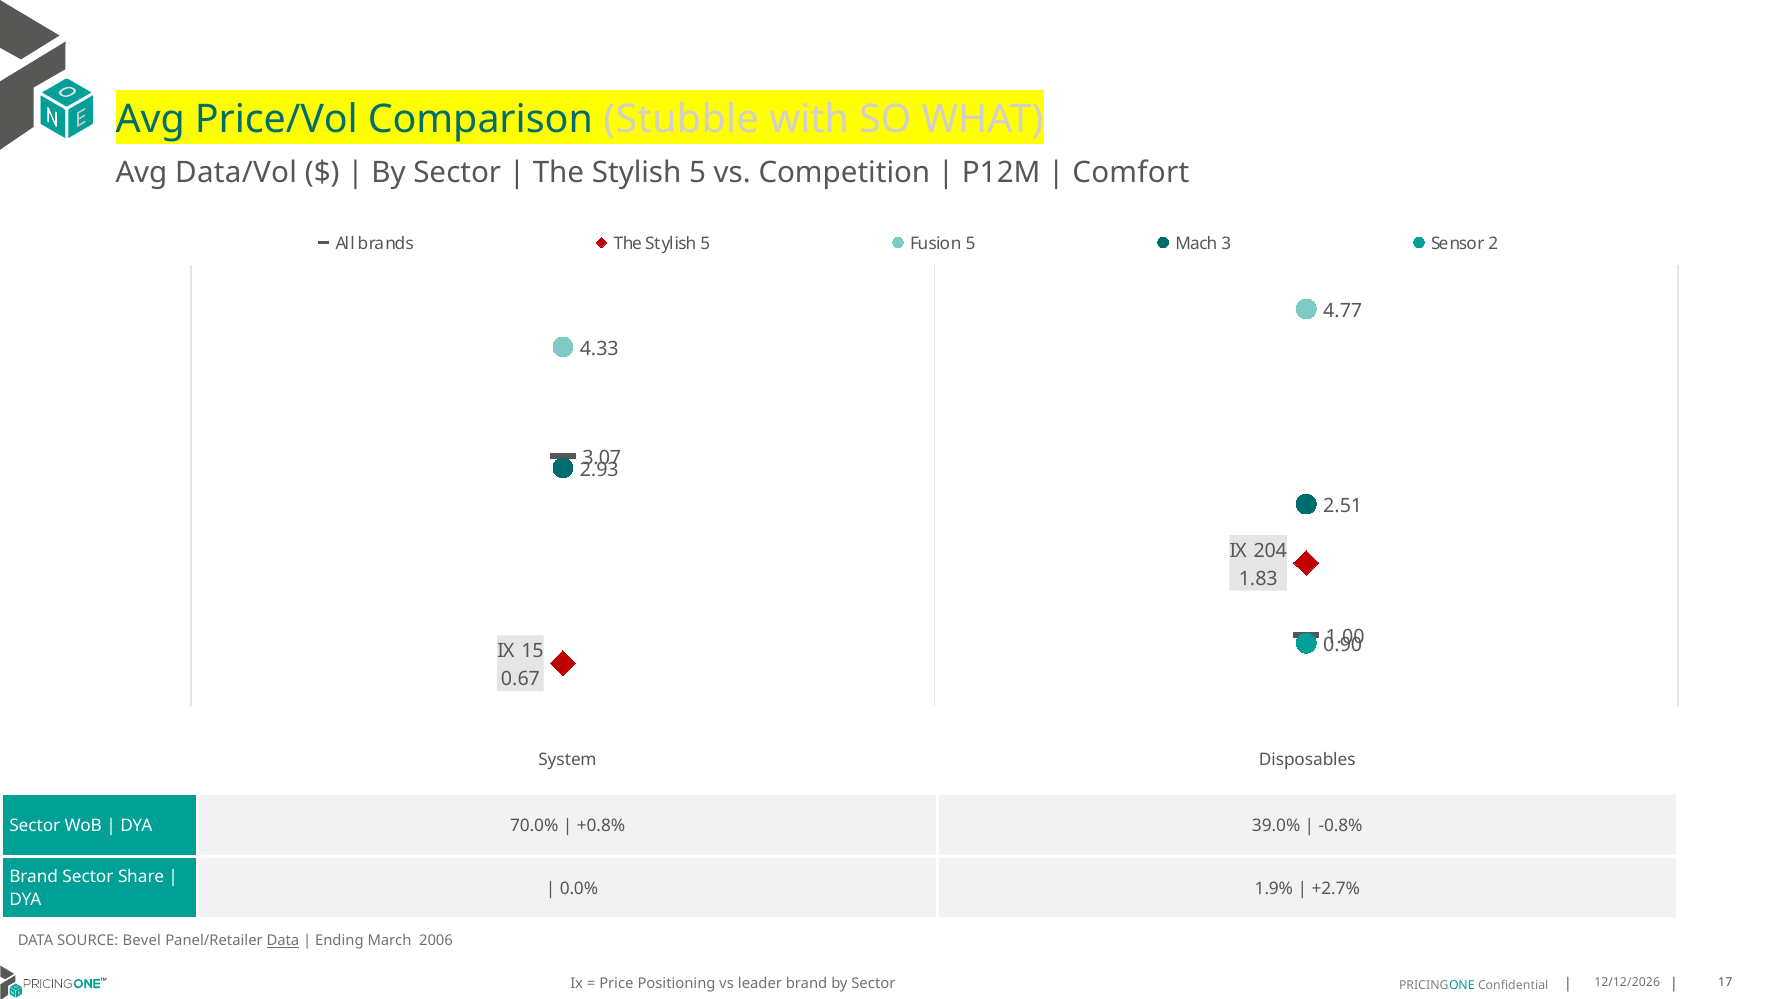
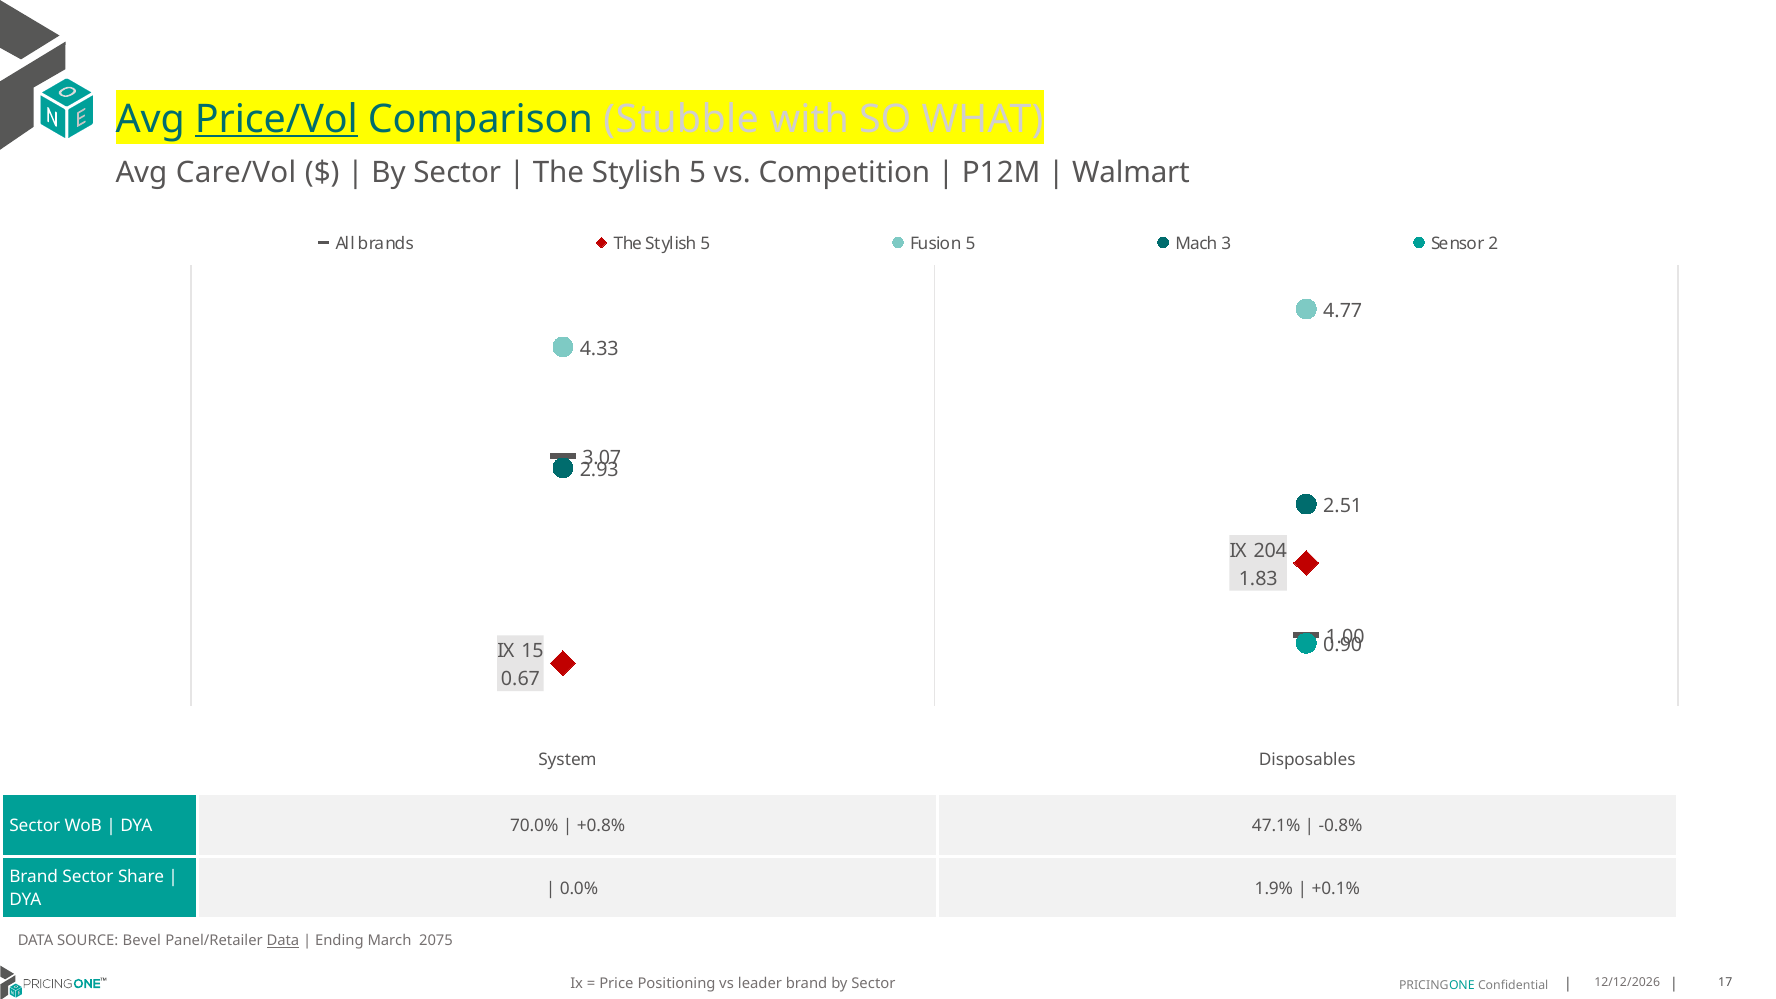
Price/Vol underline: none -> present
Data/Vol: Data/Vol -> Care/Vol
Comfort: Comfort -> Walmart
39.0%: 39.0% -> 47.1%
+2.7%: +2.7% -> +0.1%
2006: 2006 -> 2075
